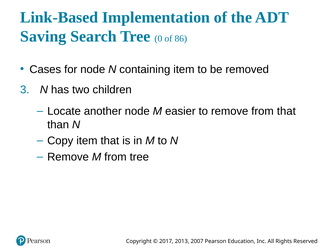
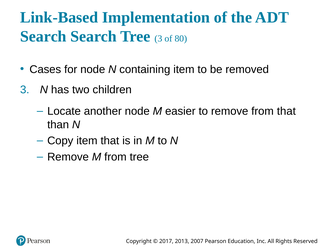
Saving at (43, 36): Saving -> Search
Tree 0: 0 -> 3
86: 86 -> 80
